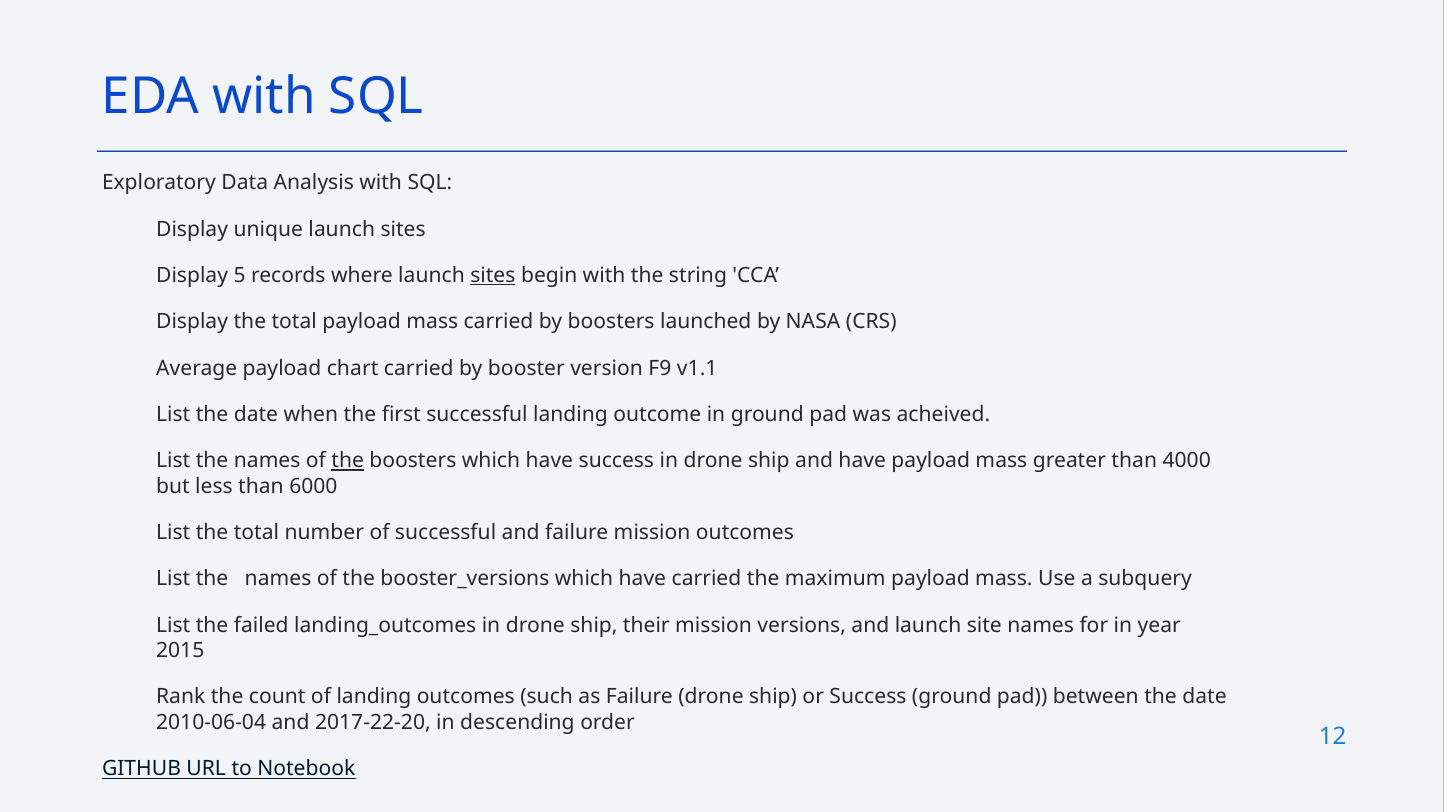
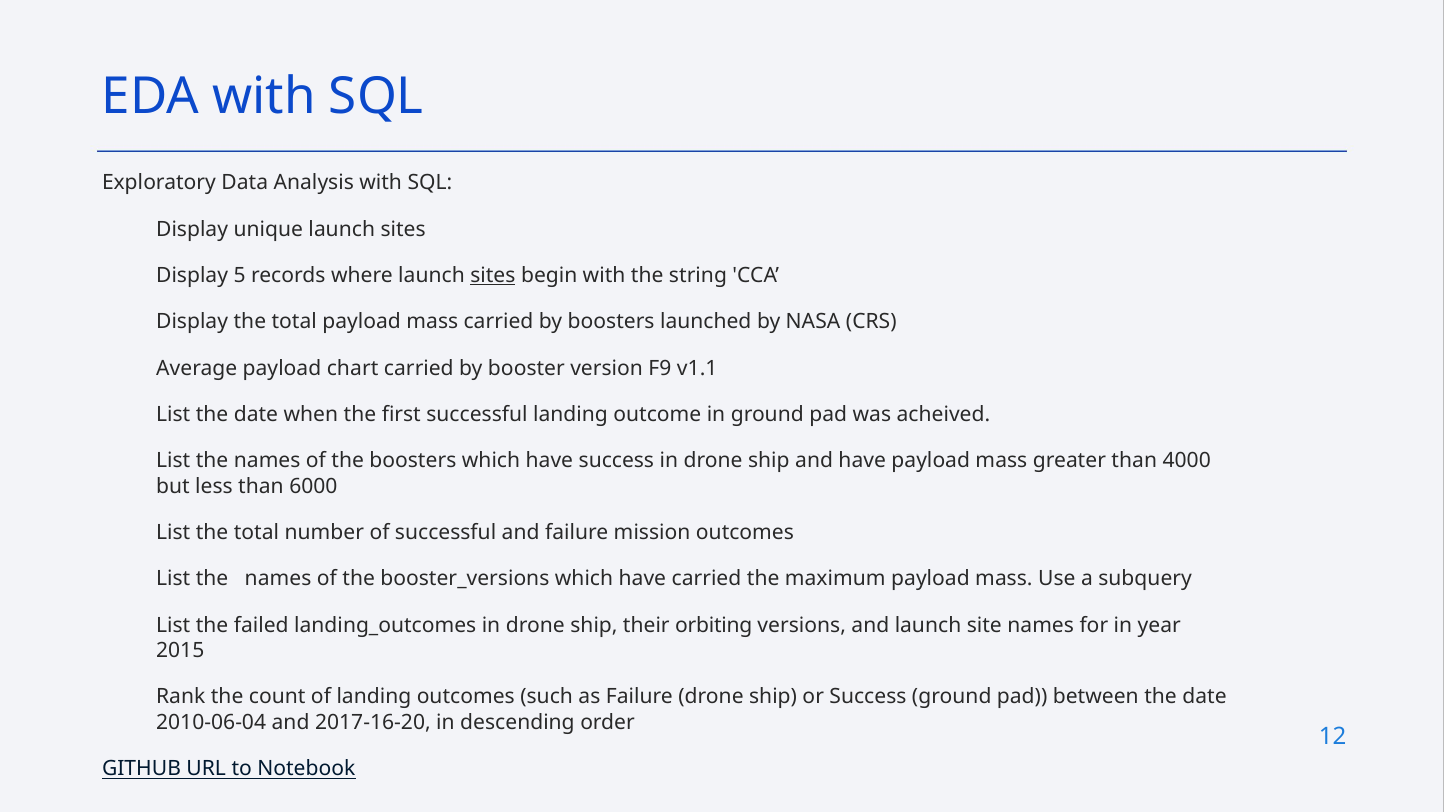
the at (348, 461) underline: present -> none
their mission: mission -> orbiting
2017-22-20: 2017-22-20 -> 2017-16-20
